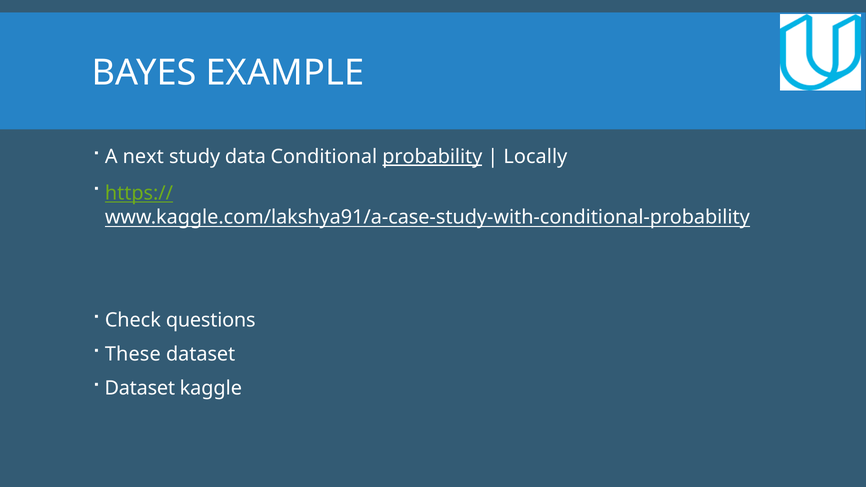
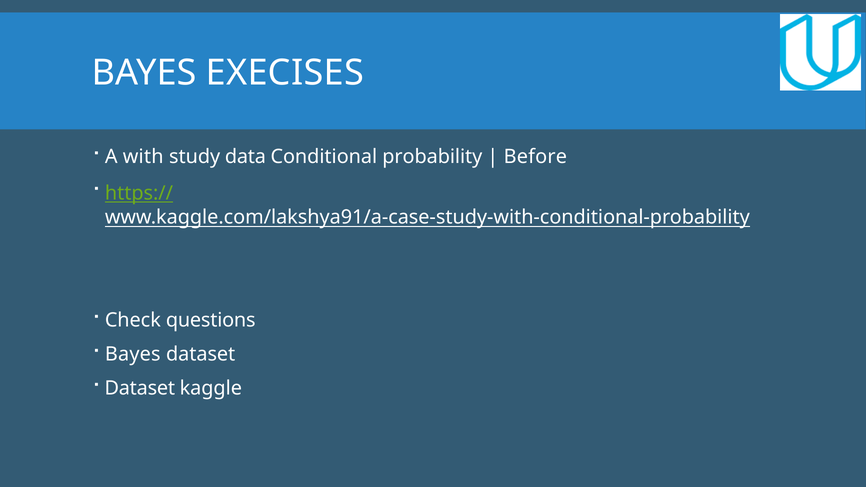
EXAMPLE: EXAMPLE -> EXECISES
next: next -> with
probability underline: present -> none
Locally: Locally -> Before
These at (133, 354): These -> Bayes
